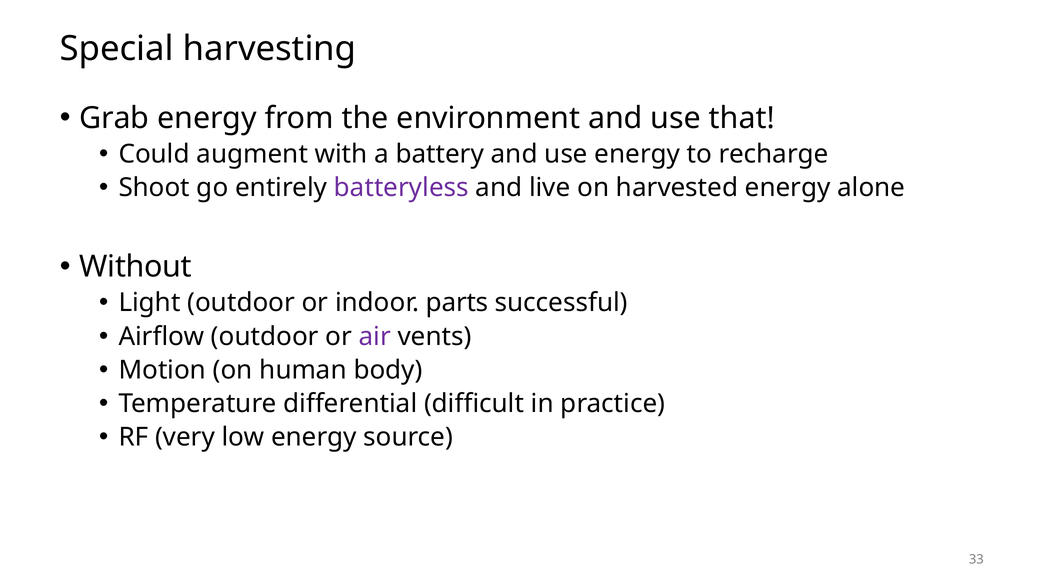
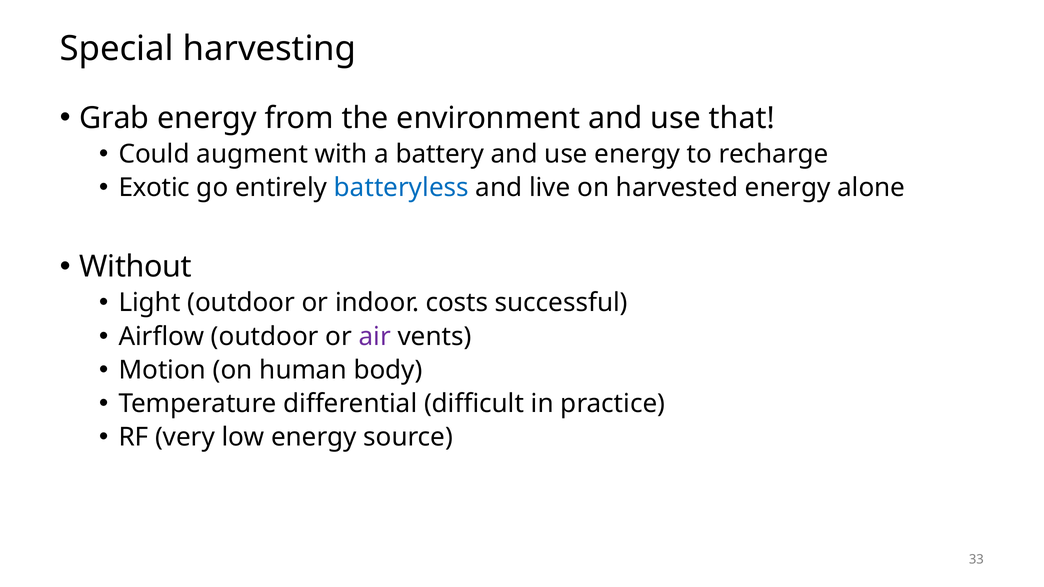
Shoot: Shoot -> Exotic
batteryless colour: purple -> blue
parts: parts -> costs
